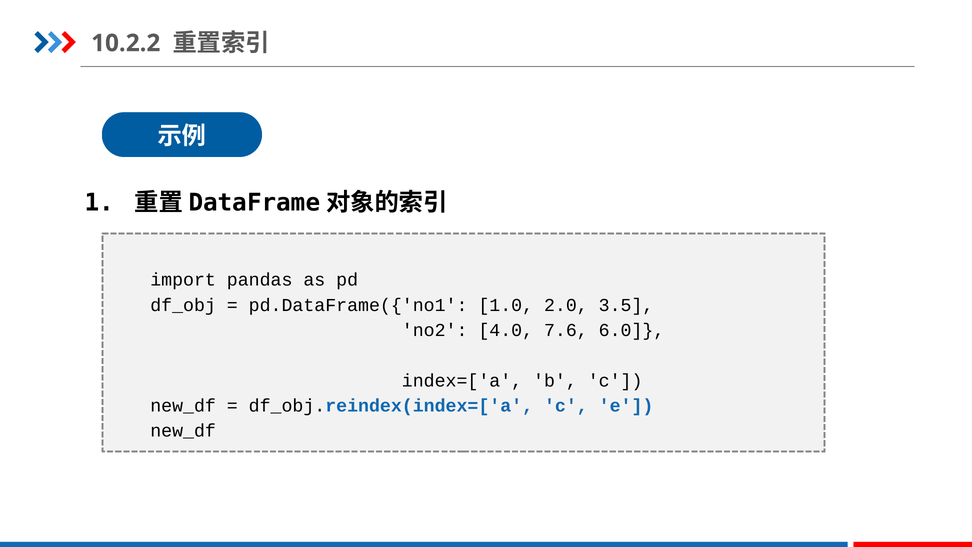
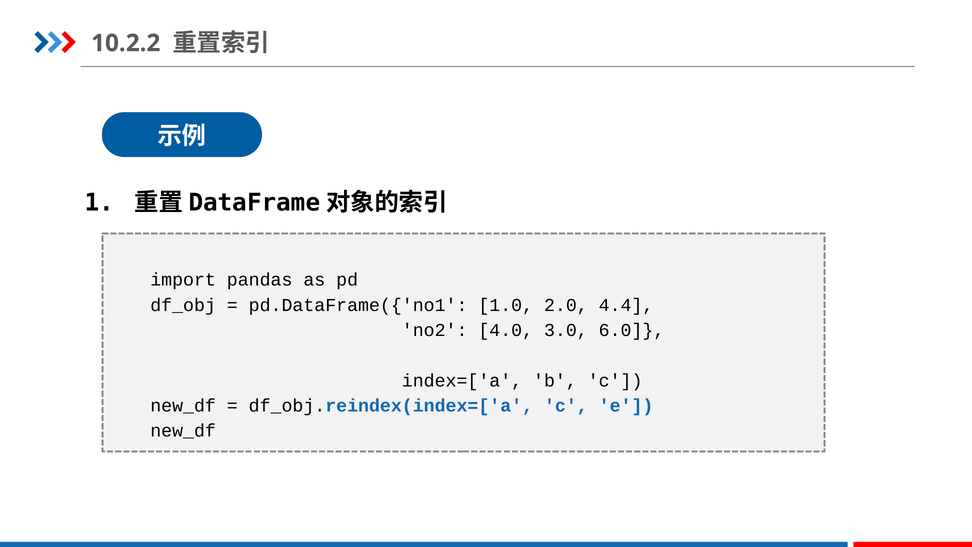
3.5: 3.5 -> 4.4
7.6: 7.6 -> 3.0
